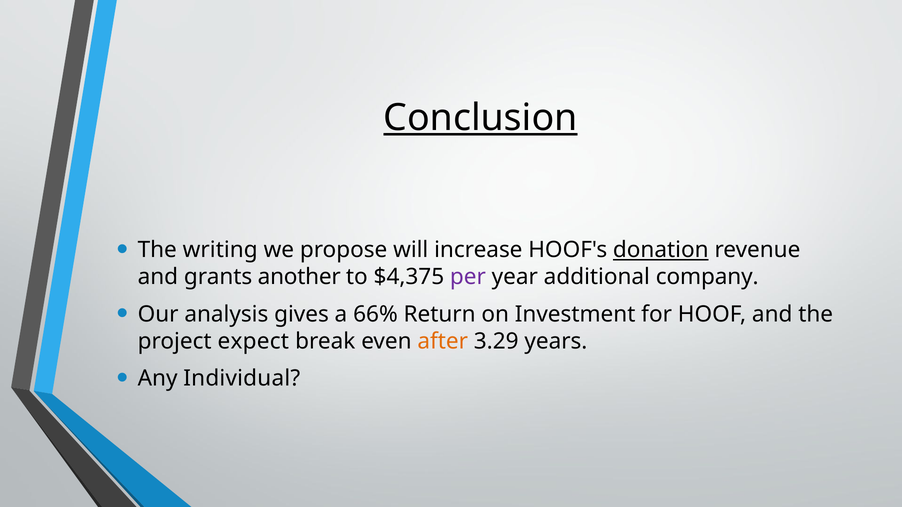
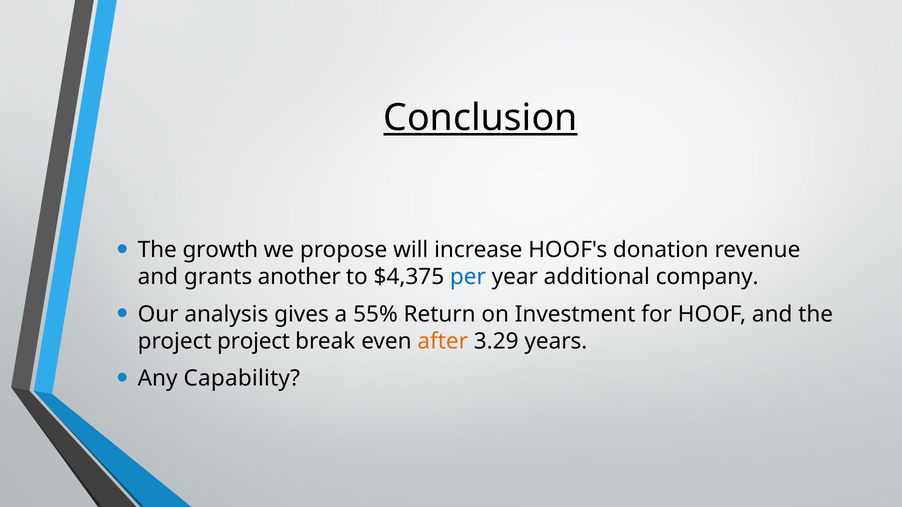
writing: writing -> growth
donation underline: present -> none
per colour: purple -> blue
66%: 66% -> 55%
project expect: expect -> project
Individual: Individual -> Capability
